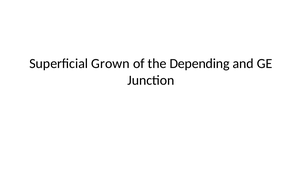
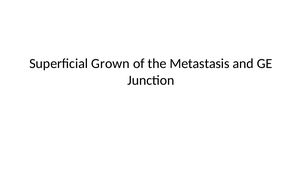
Depending: Depending -> Metastasis
